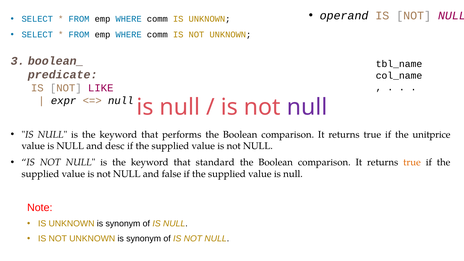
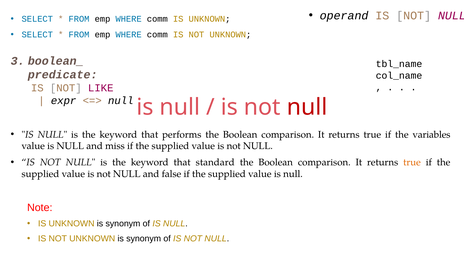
null at (307, 107) colour: purple -> red
unitprice: unitprice -> variables
desc: desc -> miss
